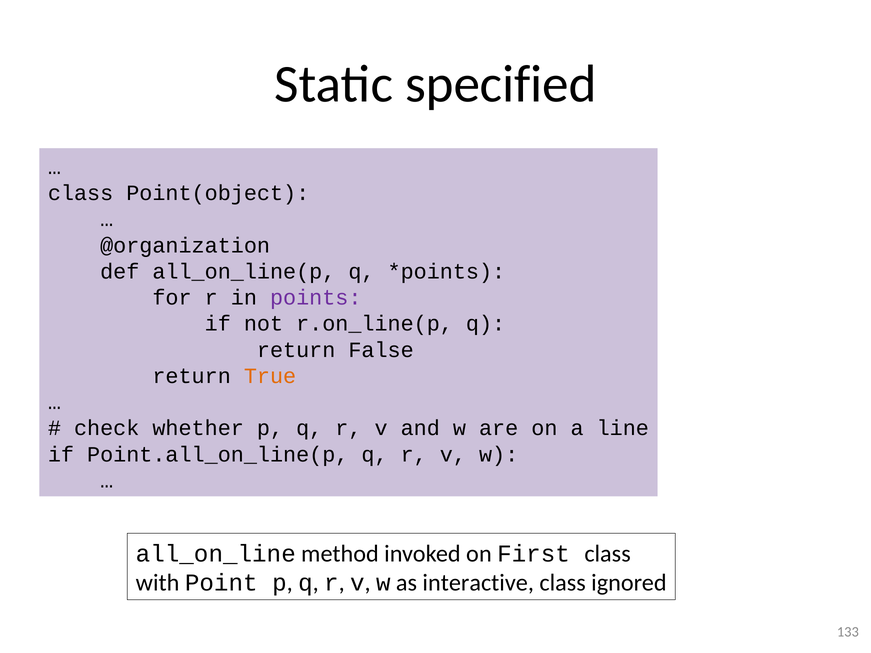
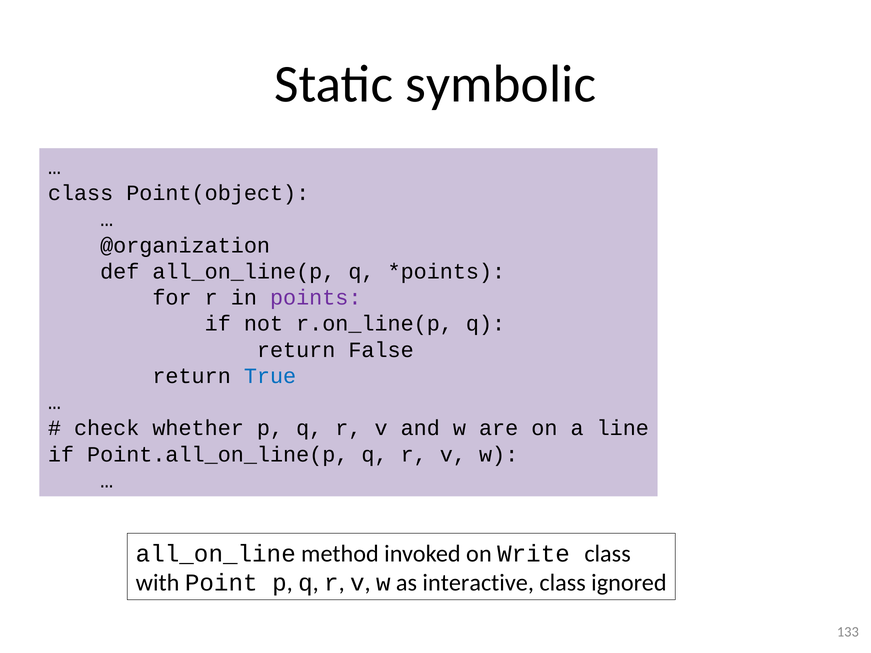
specified: specified -> symbolic
True colour: orange -> blue
First: First -> Write
